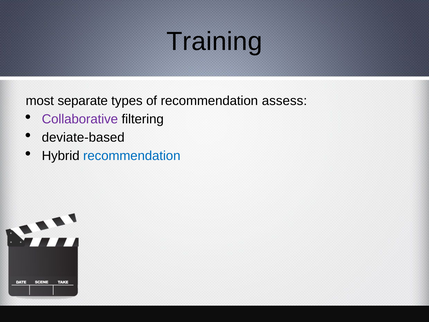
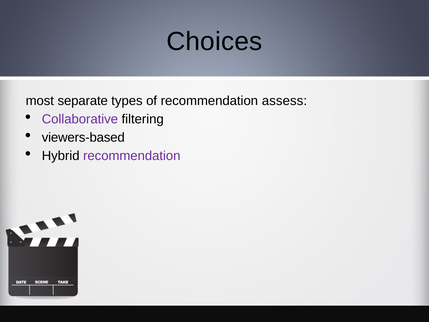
Training: Training -> Choices
deviate-based: deviate-based -> viewers-based
recommendation at (132, 156) colour: blue -> purple
